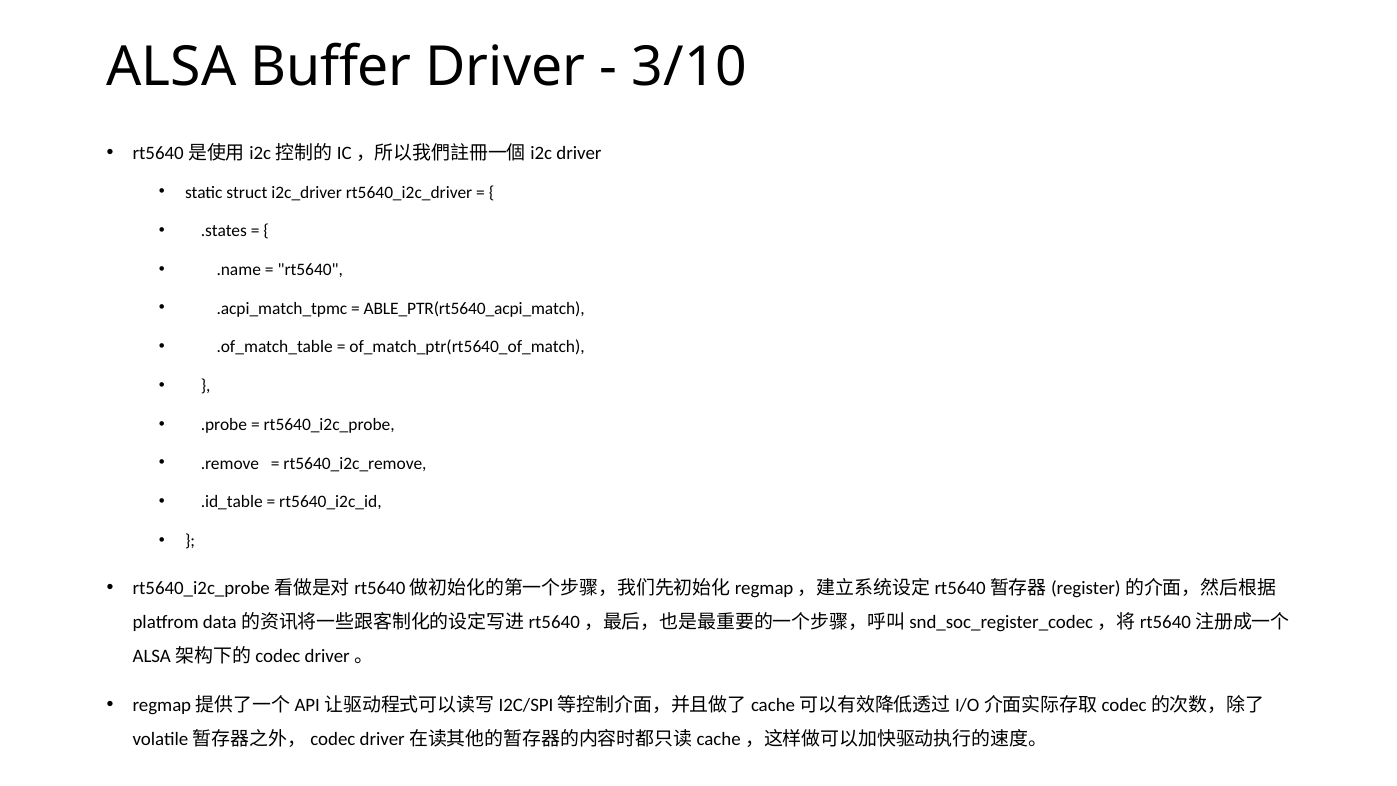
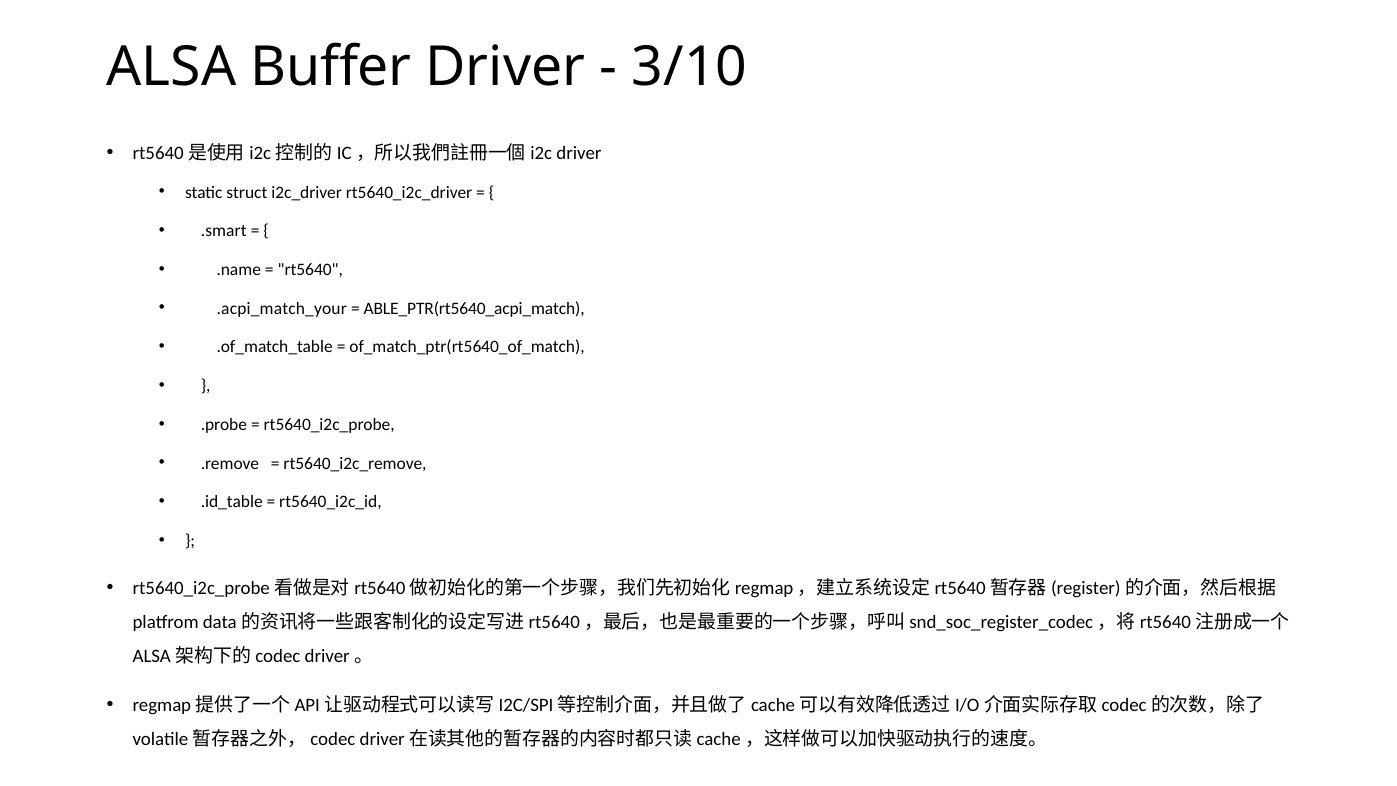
.states: .states -> .smart
.acpi_match_tpmc: .acpi_match_tpmc -> .acpi_match_your
